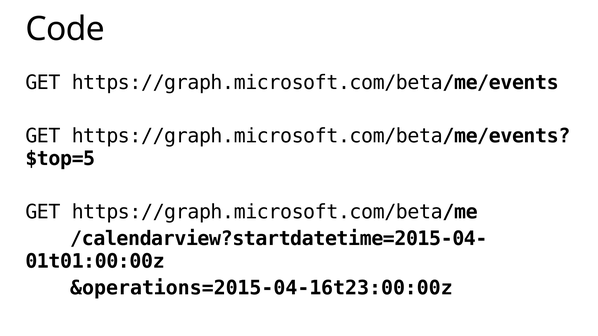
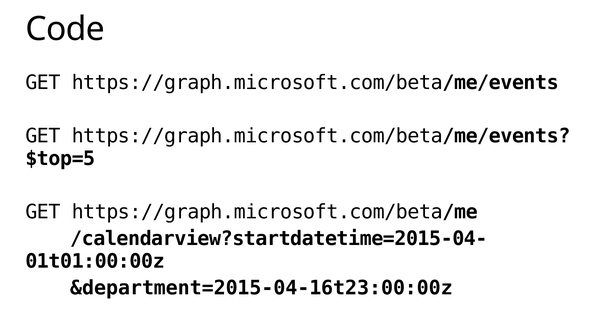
&operations=2015-04-16t23:00:00z: &operations=2015-04-16t23:00:00z -> &department=2015-04-16t23:00:00z
